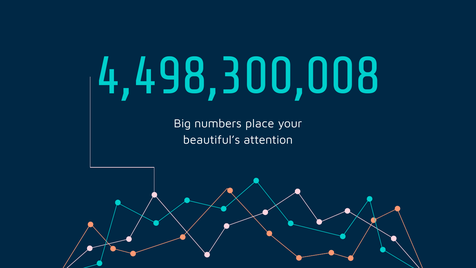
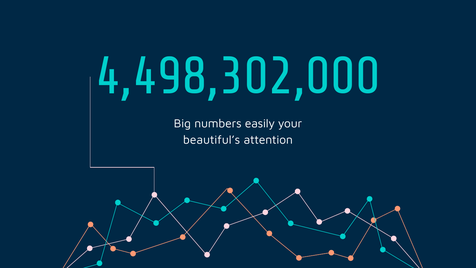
4,498,300,008: 4,498,300,008 -> 4,498,302,000
place: place -> easily
